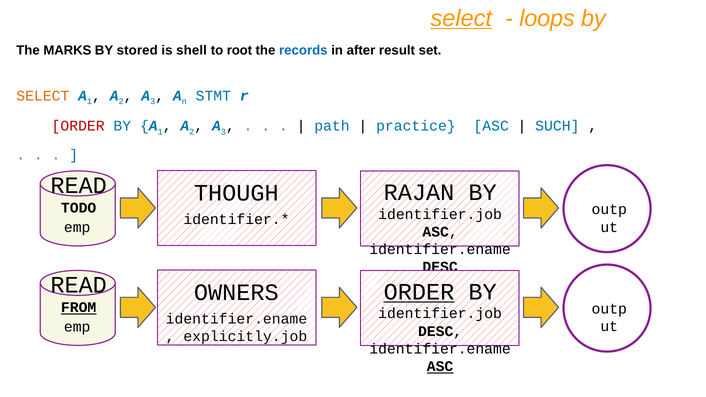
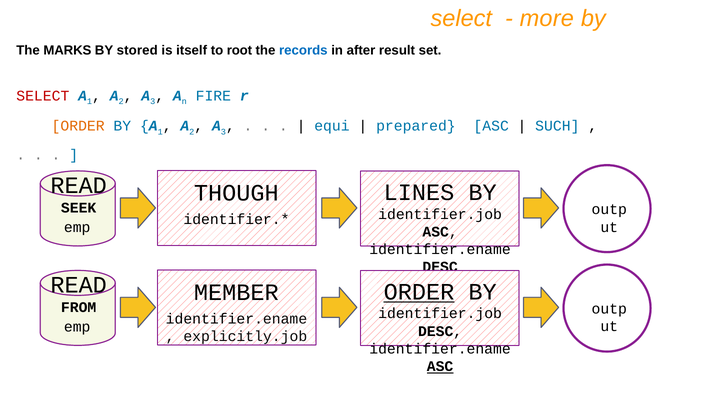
select at (461, 18) underline: present -> none
loops: loops -> more
shell: shell -> itself
SELECT at (43, 96) colour: orange -> red
STMT: STMT -> FIRE
ORDER at (78, 126) colour: red -> orange
path: path -> equi
practice: practice -> prepared
RAJAN: RAJAN -> LINES
TODO: TODO -> SEEK
OWNERS: OWNERS -> MEMBER
FROM underline: present -> none
